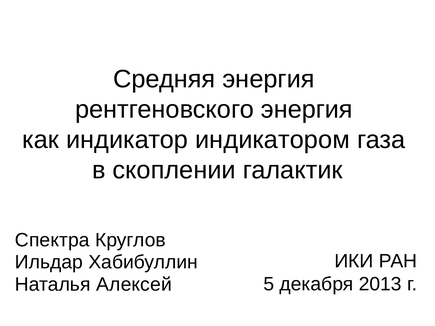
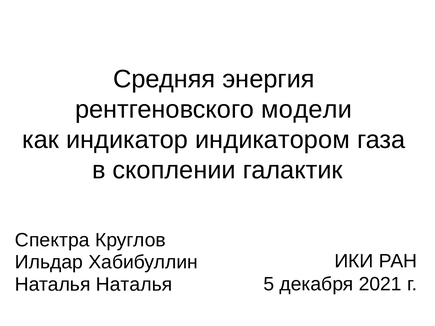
рентгеновского энергия: энергия -> модели
2013: 2013 -> 2021
Наталья Алексей: Алексей -> Наталья
